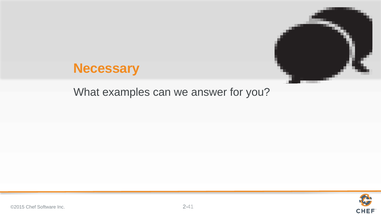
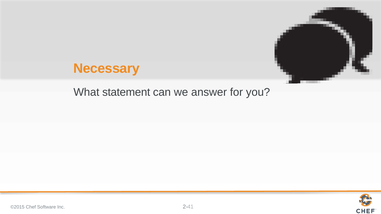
examples: examples -> statement
